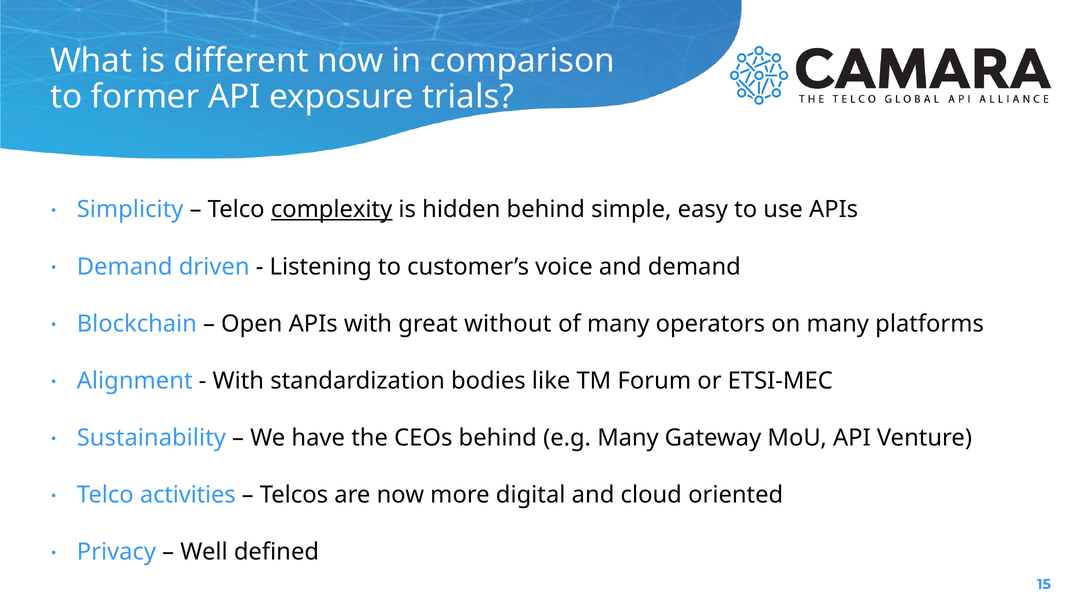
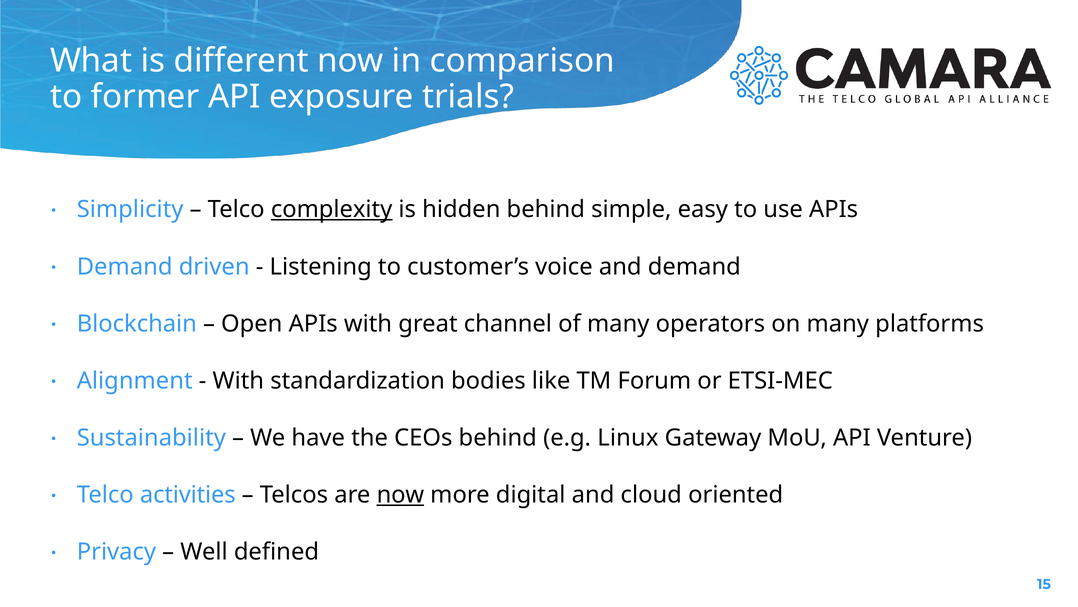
without: without -> channel
e.g Many: Many -> Linux
now at (400, 495) underline: none -> present
